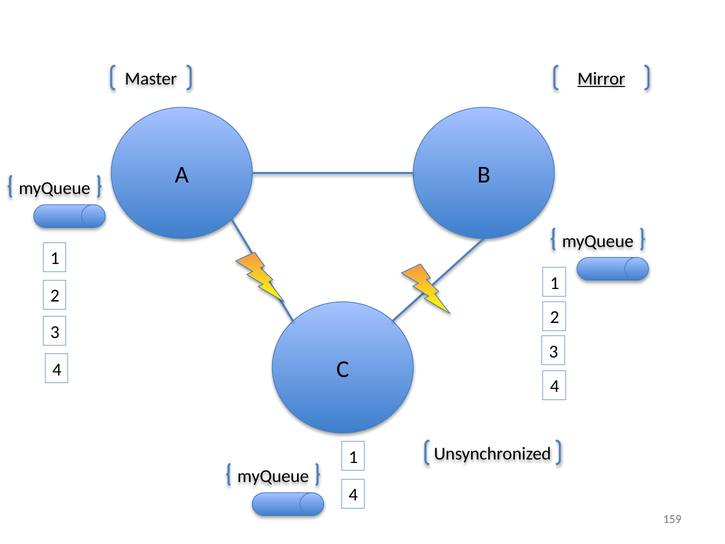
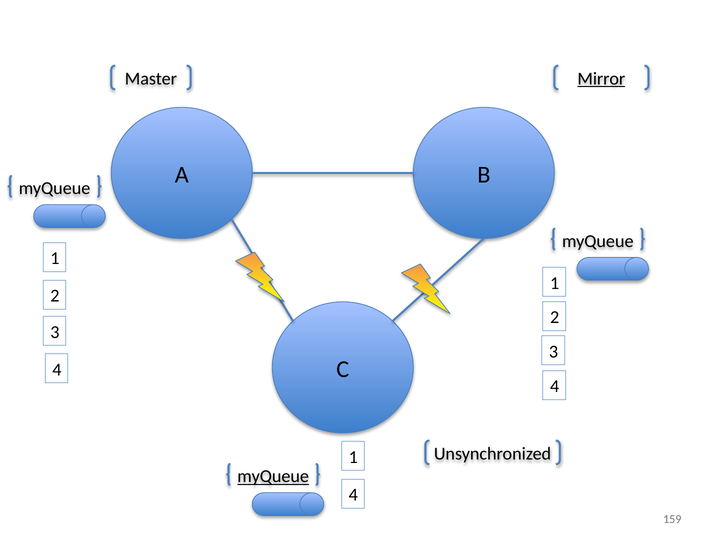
myQueue at (273, 476) underline: none -> present
